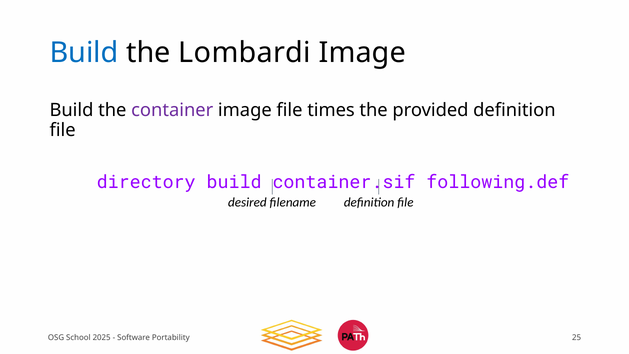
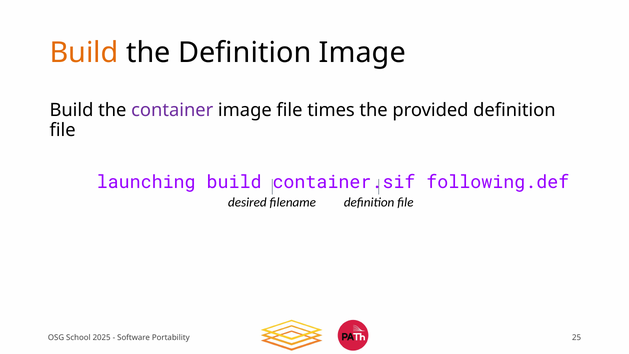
Build at (84, 53) colour: blue -> orange
the Lombardi: Lombardi -> Definition
directory: directory -> launching
